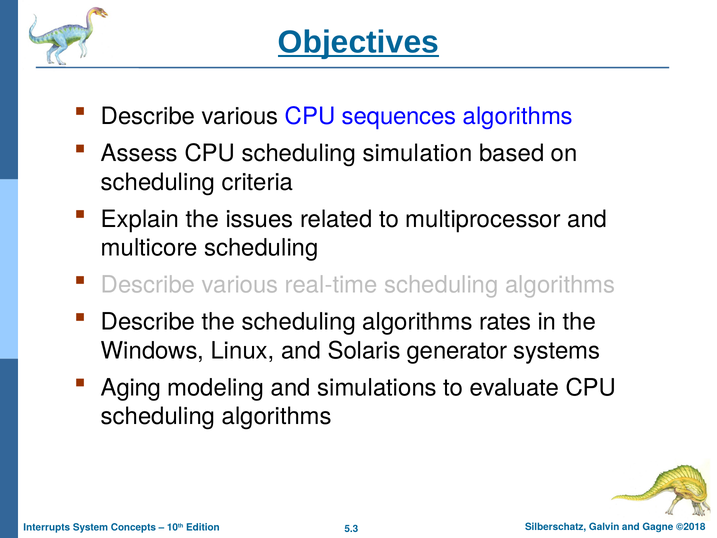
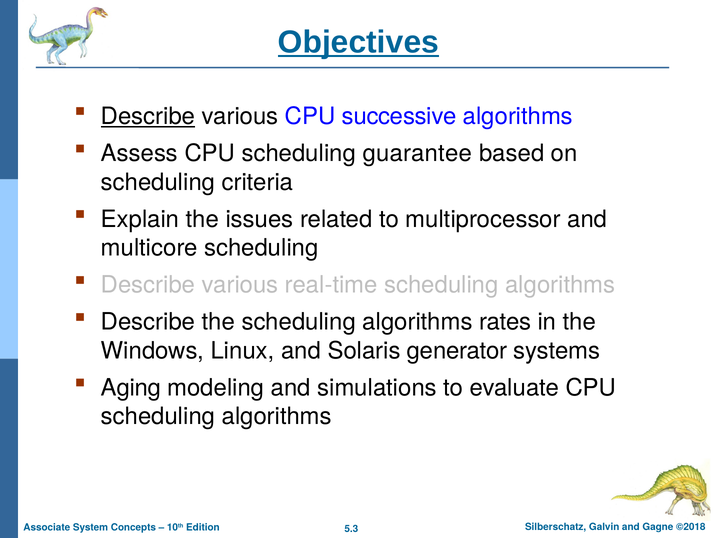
Describe at (148, 116) underline: none -> present
sequences: sequences -> successive
simulation: simulation -> guarantee
Interrupts: Interrupts -> Associate
